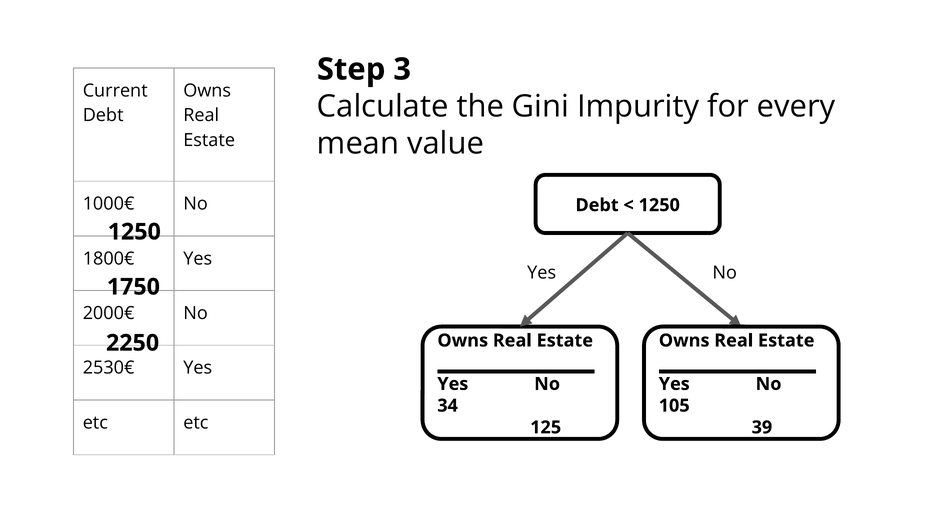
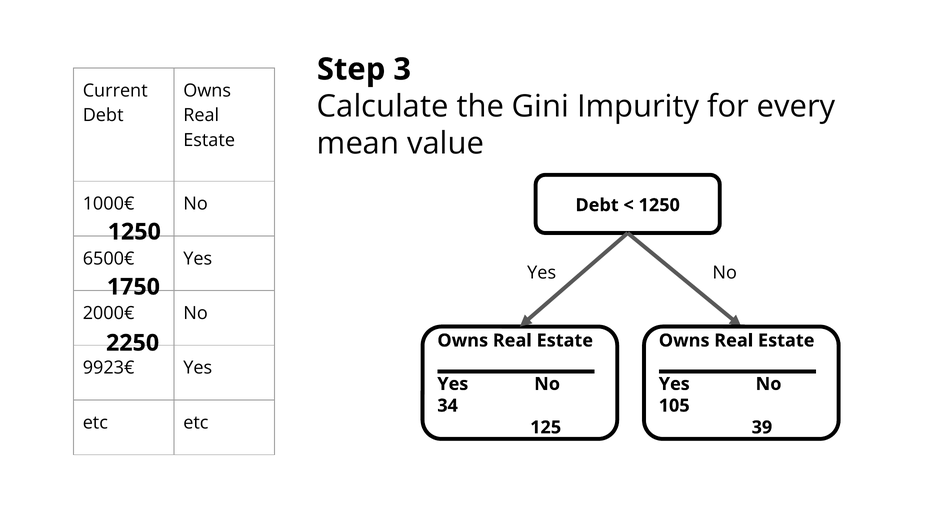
1800€: 1800€ -> 6500€
2530€: 2530€ -> 9923€
